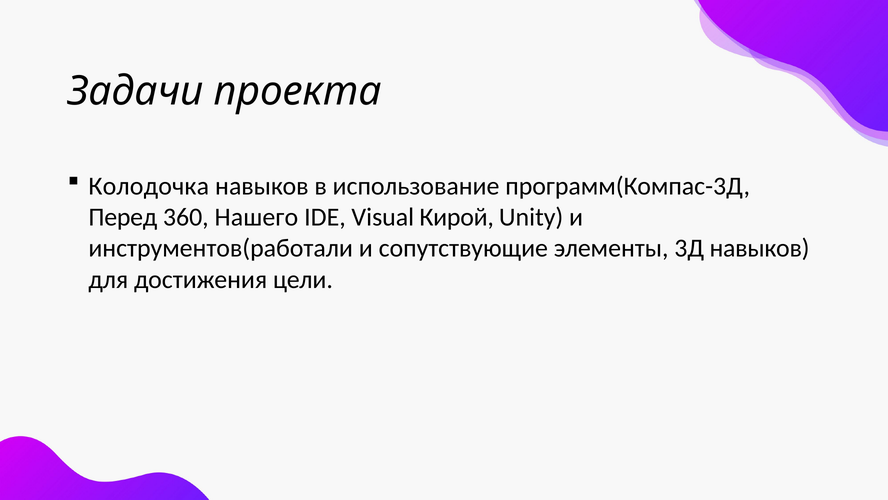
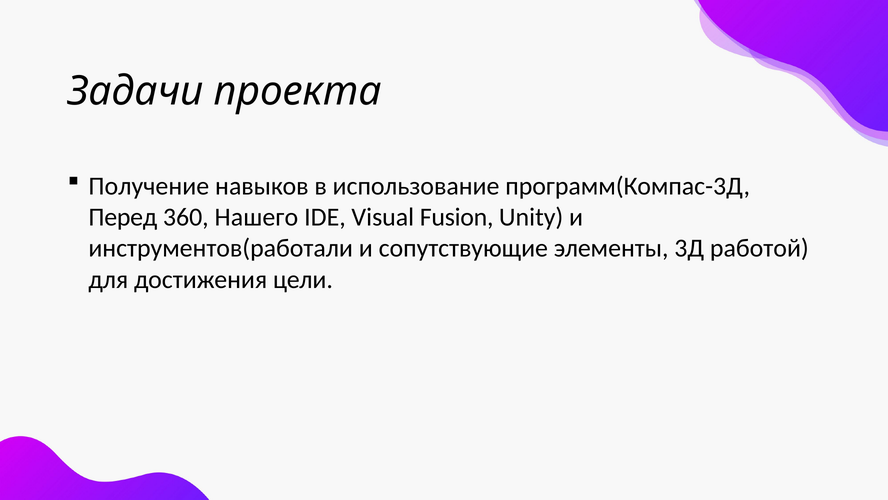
Колодочка: Колодочка -> Получение
Кирой: Кирой -> Fusion
3Д навыков: навыков -> работой
